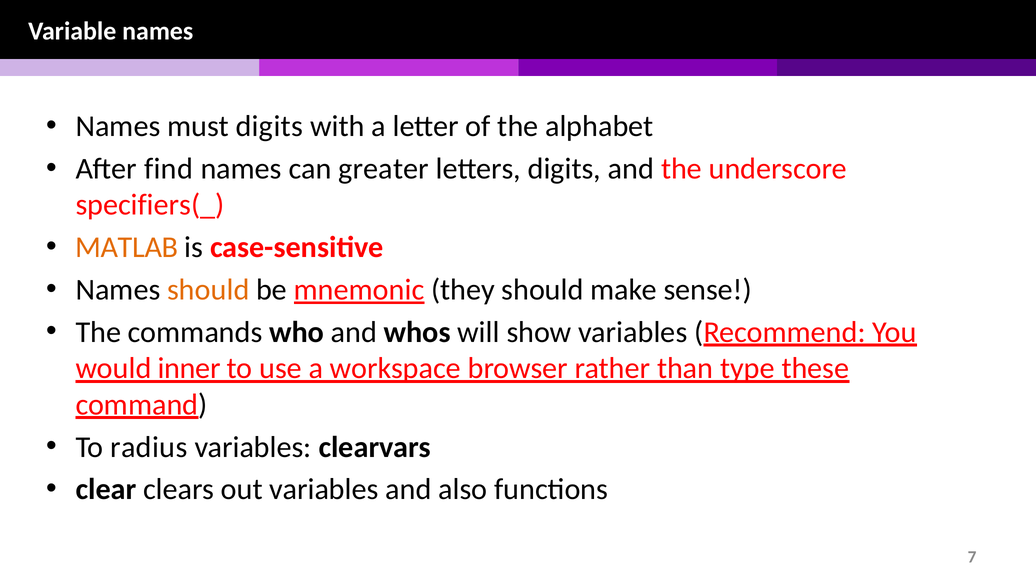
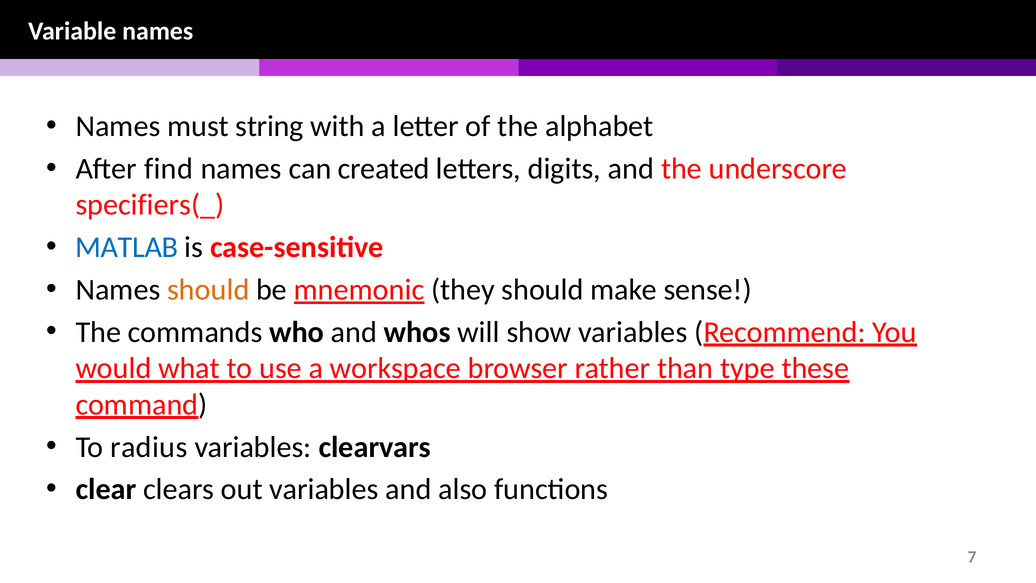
must digits: digits -> string
greater: greater -> created
MATLAB colour: orange -> blue
inner: inner -> what
